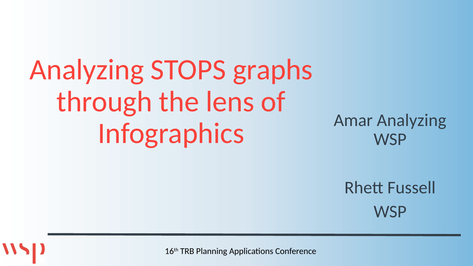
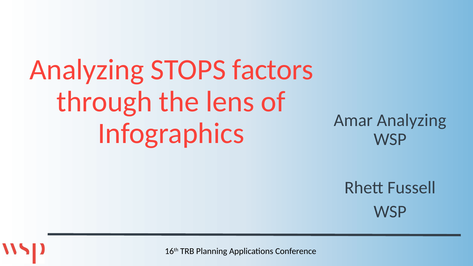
graphs: graphs -> factors
